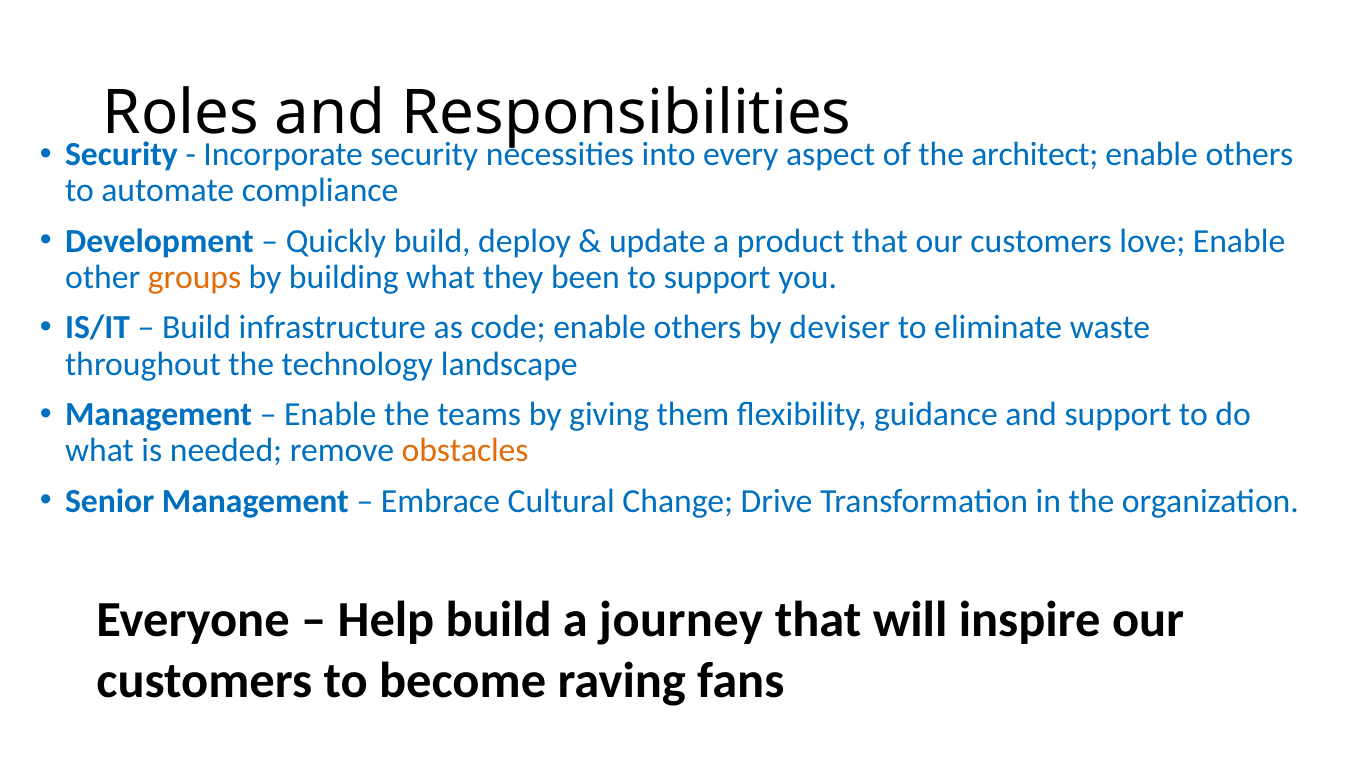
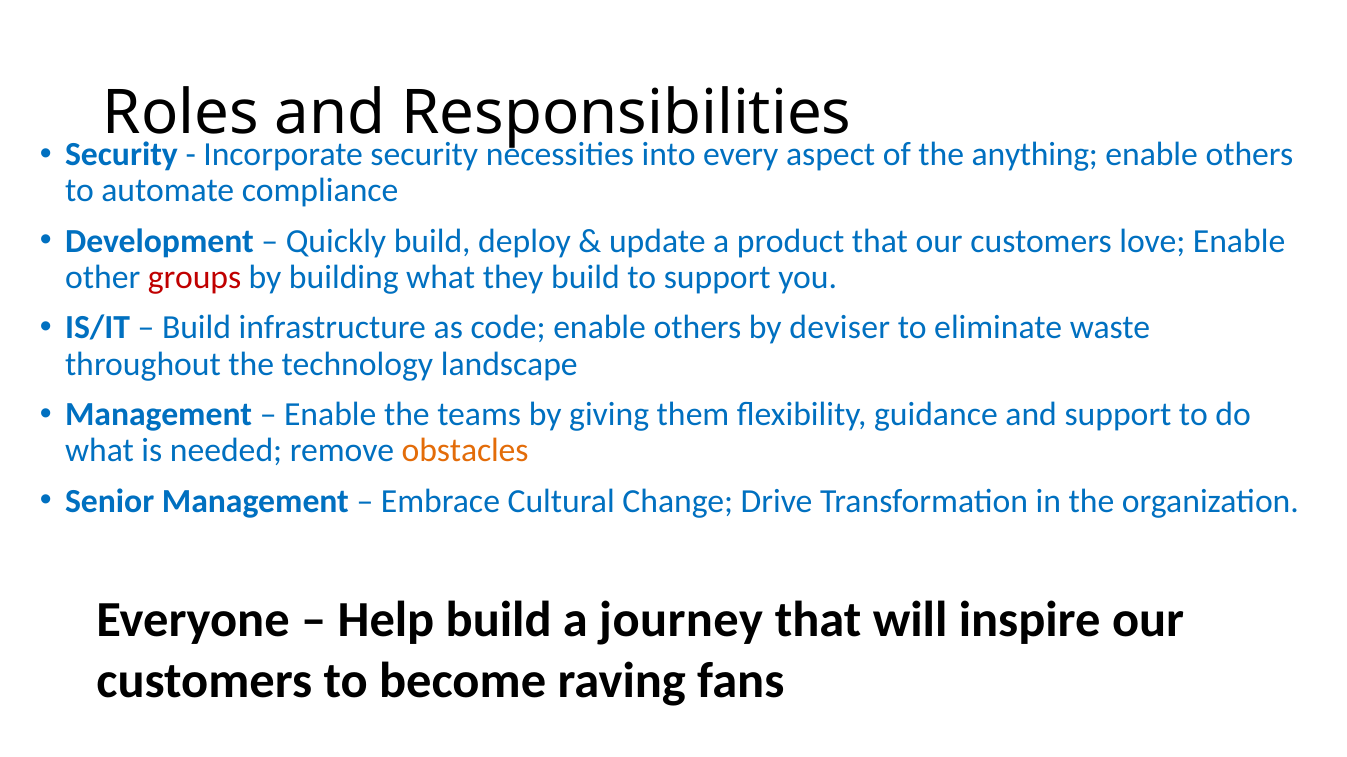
architect: architect -> anything
groups colour: orange -> red
they been: been -> build
